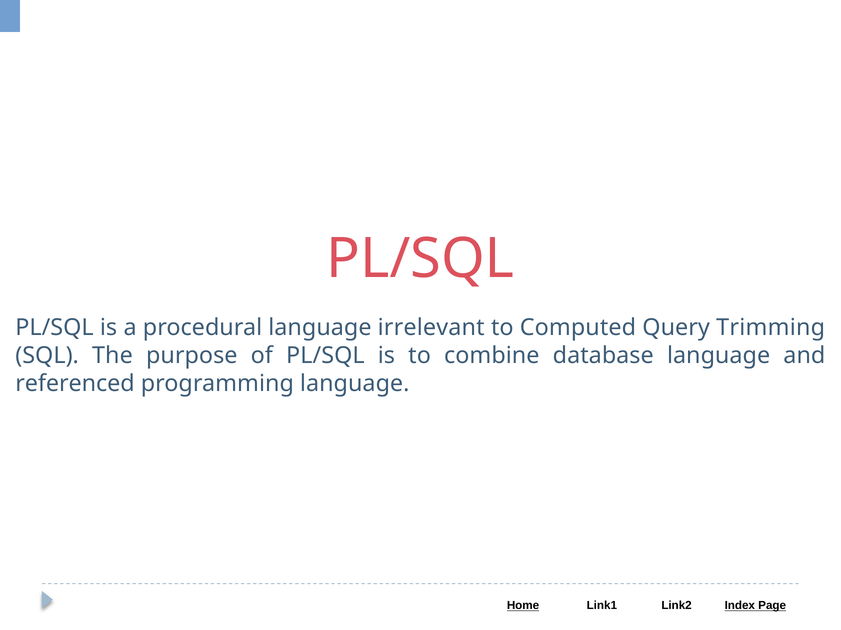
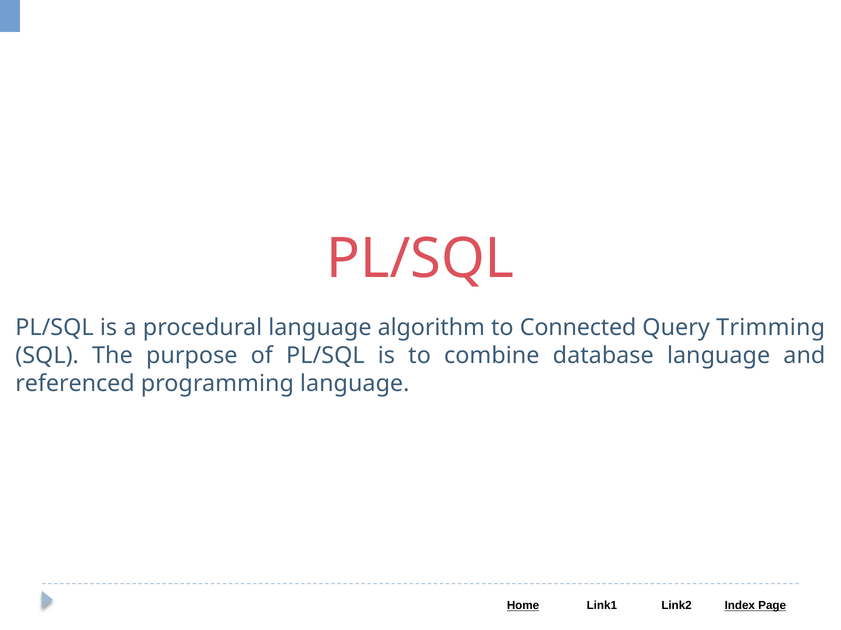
irrelevant: irrelevant -> algorithm
Computed: Computed -> Connected
